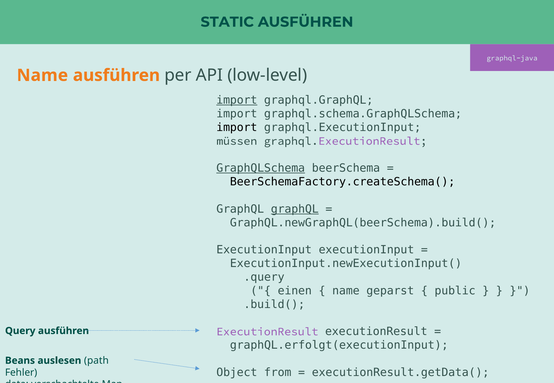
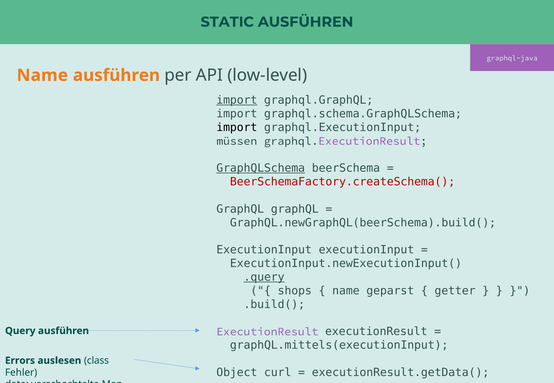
BeerSchemaFactory.createSchema( colour: black -> red
graphQL at (295, 209) underline: present -> none
.query underline: none -> present
einen: einen -> shops
public: public -> getter
graphQL.erfolgt(executionInput: graphQL.erfolgt(executionInput -> graphQL.mittels(executionInput
Beans: Beans -> Errors
path: path -> class
from: from -> curl
